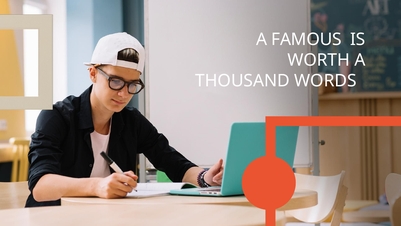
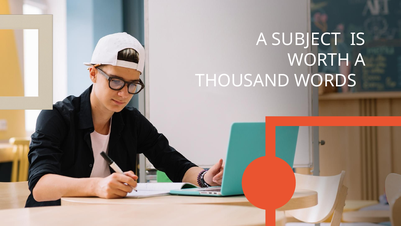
FAMOUS: FAMOUS -> SUBJECT
